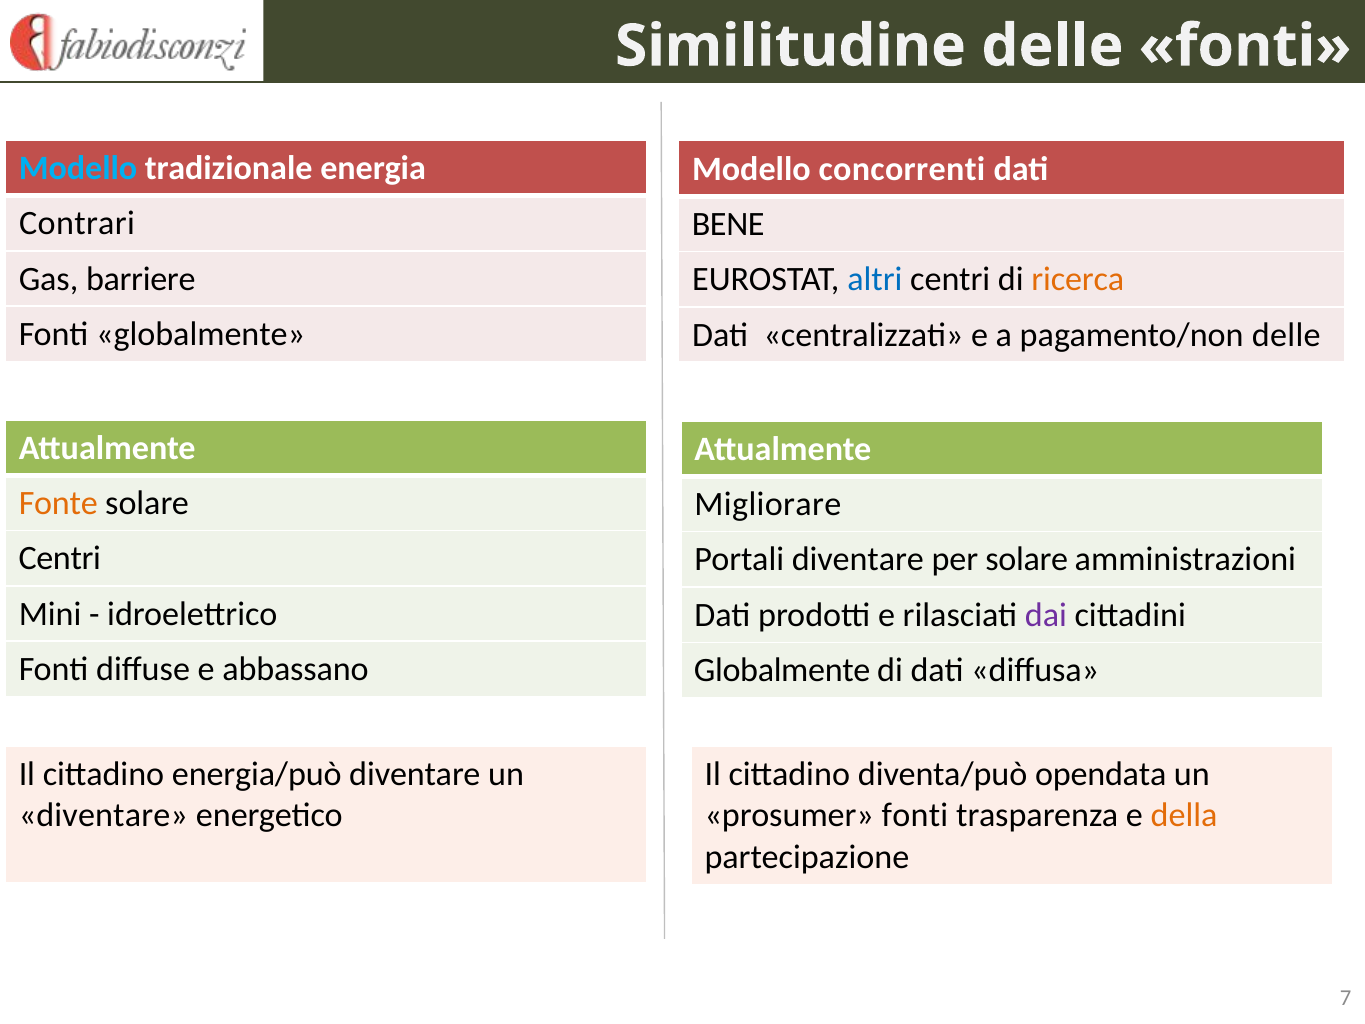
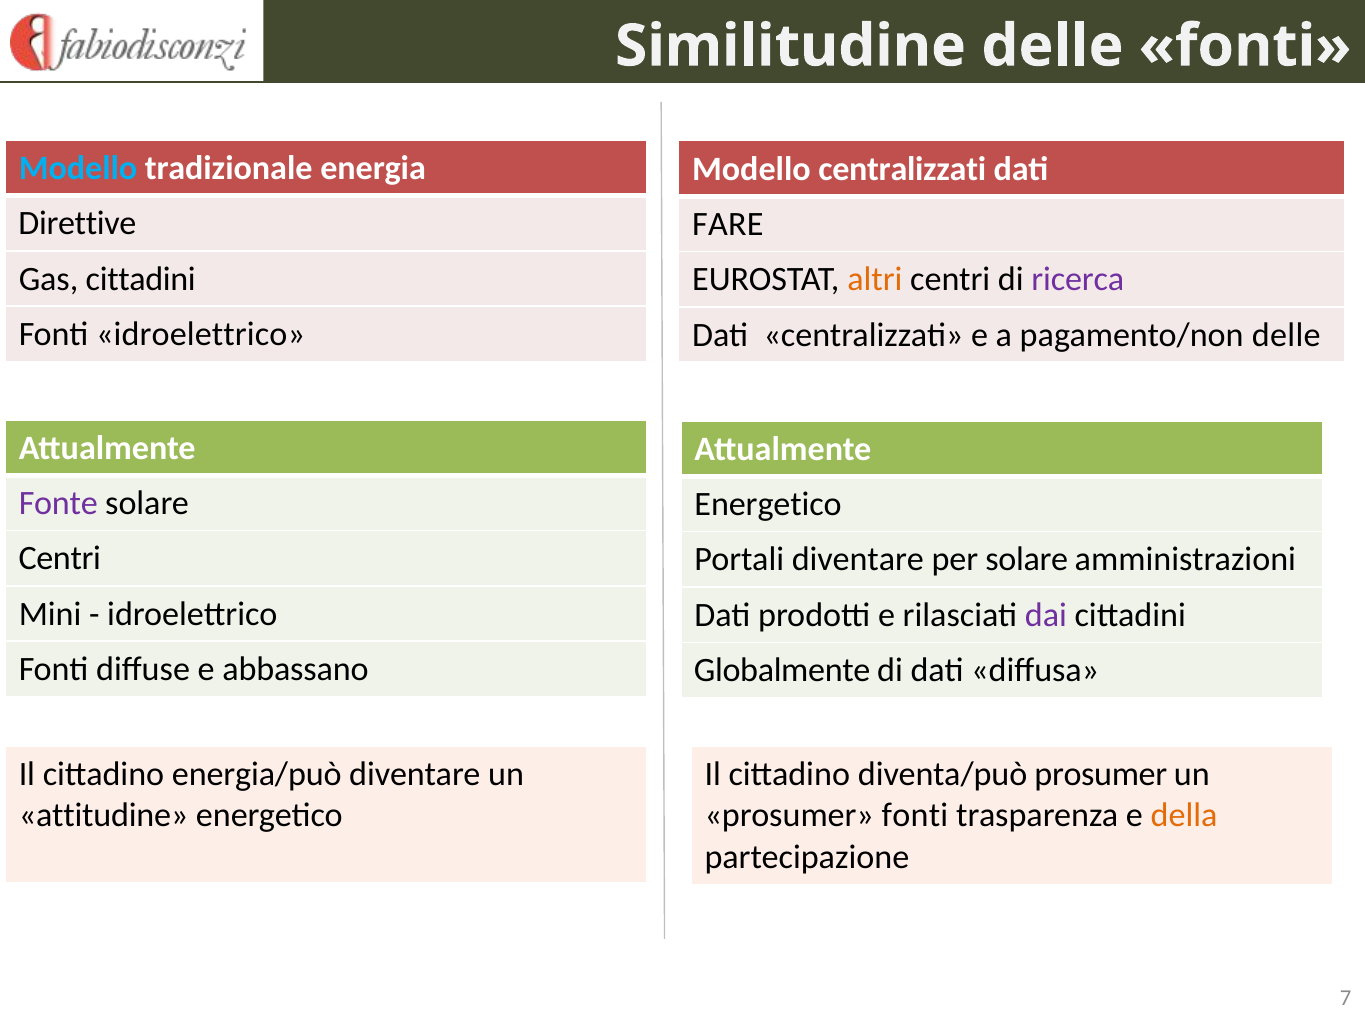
Modello concorrenti: concorrenti -> centralizzati
Contrari: Contrari -> Direttive
BENE: BENE -> FARE
Gas barriere: barriere -> cittadini
altri colour: blue -> orange
ricerca colour: orange -> purple
Fonti globalmente: globalmente -> idroelettrico
Fonte colour: orange -> purple
Migliorare at (768, 504): Migliorare -> Energetico
diventa/può opendata: opendata -> prosumer
diventare at (103, 815): diventare -> attitudine
